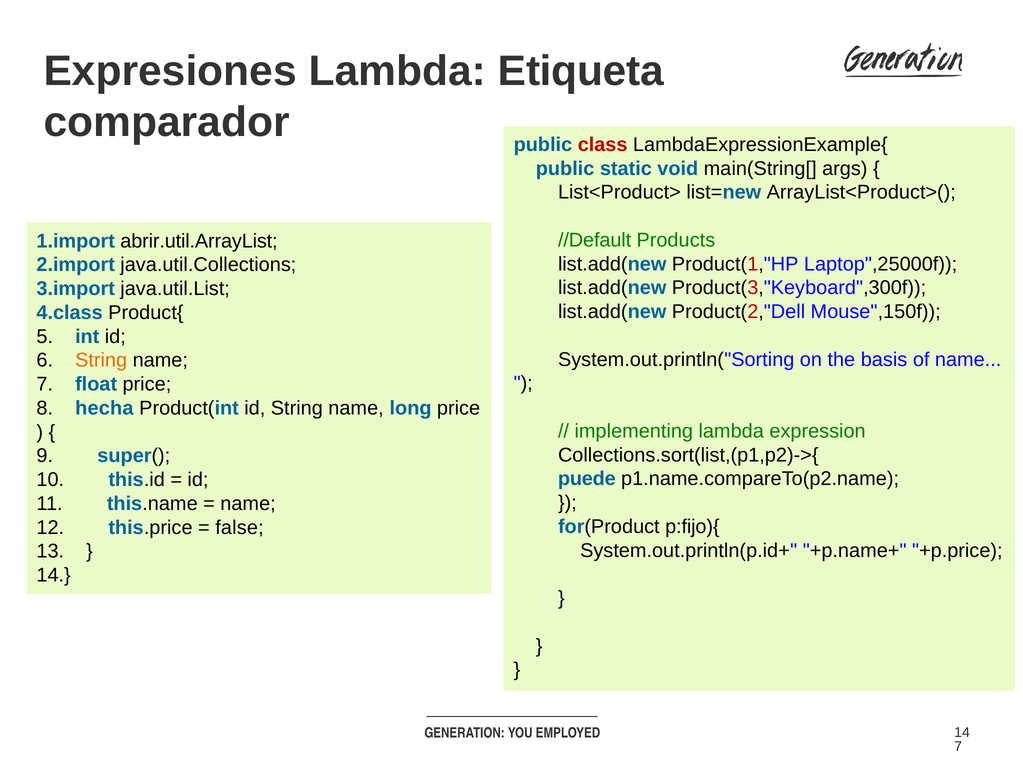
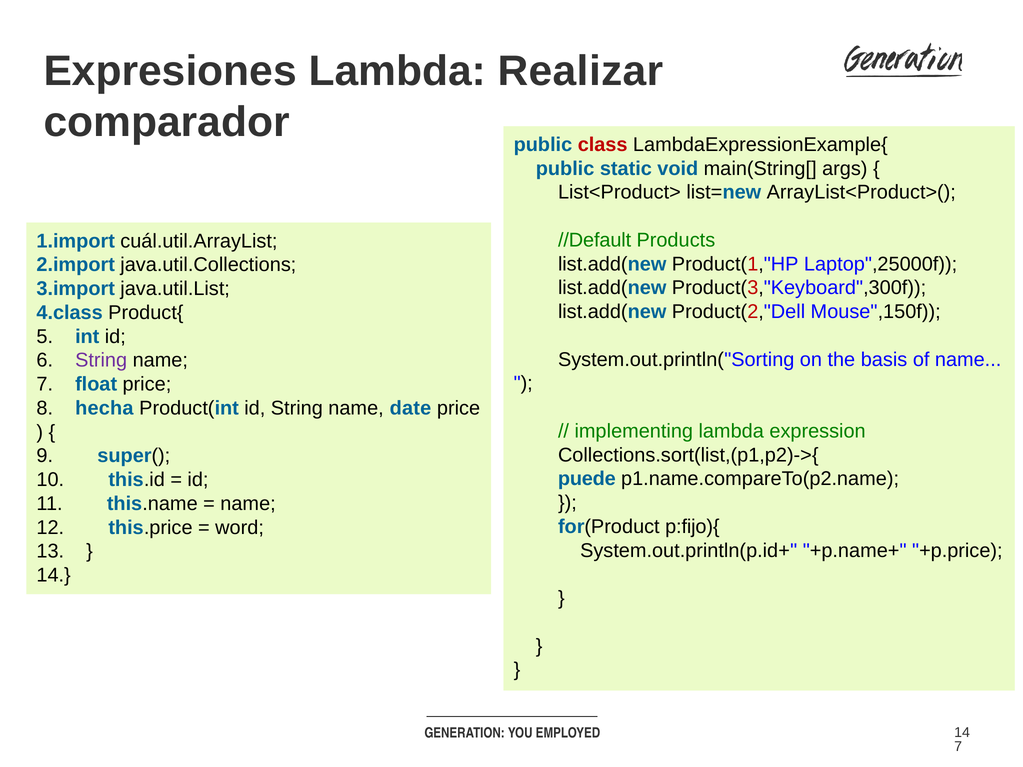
Etiqueta: Etiqueta -> Realizar
abrir.util.ArrayList: abrir.util.ArrayList -> cuál.util.ArrayList
String at (101, 361) colour: orange -> purple
long: long -> date
false: false -> word
